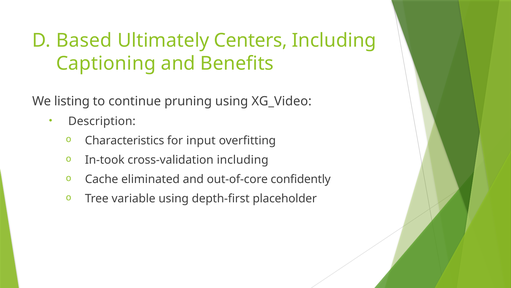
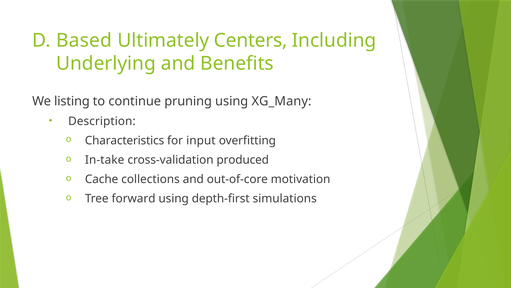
Captioning: Captioning -> Underlying
XG_Video: XG_Video -> XG_Many
In-took: In-took -> In-take
cross-validation including: including -> produced
eliminated: eliminated -> collections
confidently: confidently -> motivation
variable: variable -> forward
placeholder: placeholder -> simulations
